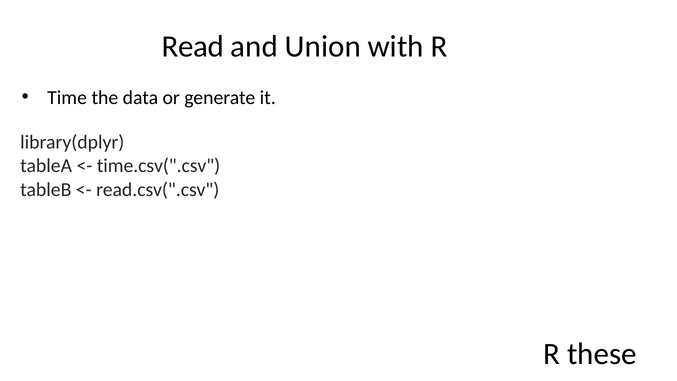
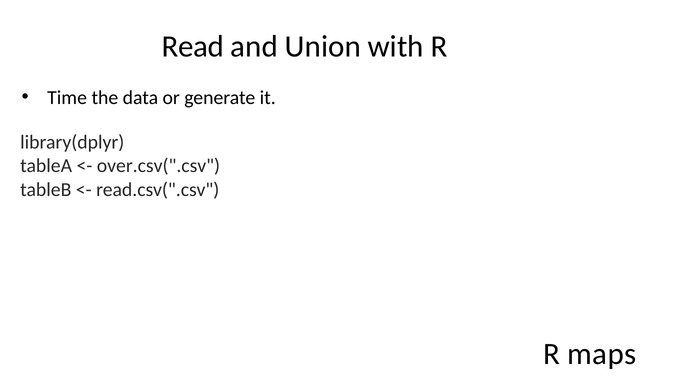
time.csv(".csv: time.csv(".csv -> over.csv(".csv
these: these -> maps
